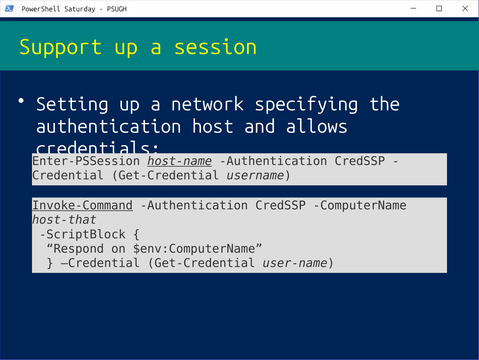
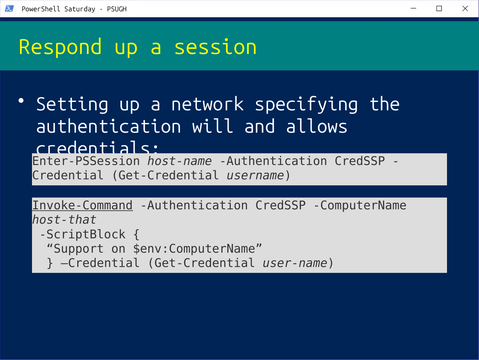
Support: Support -> Respond
host: host -> will
host-name underline: present -> none
Respond: Respond -> Support
